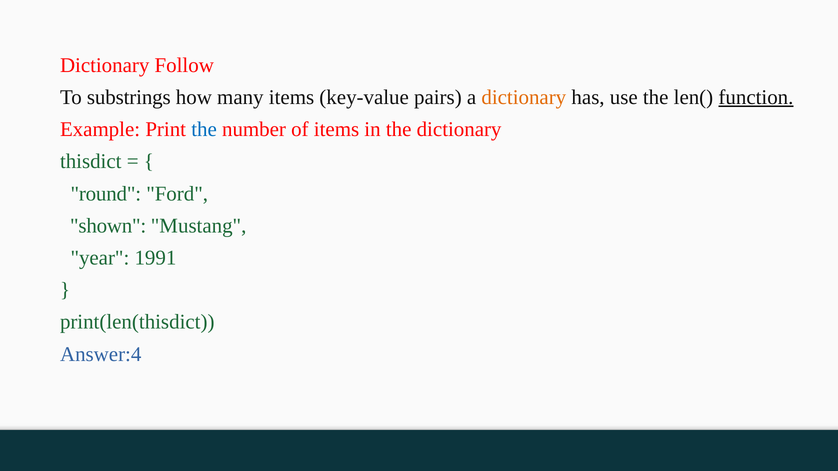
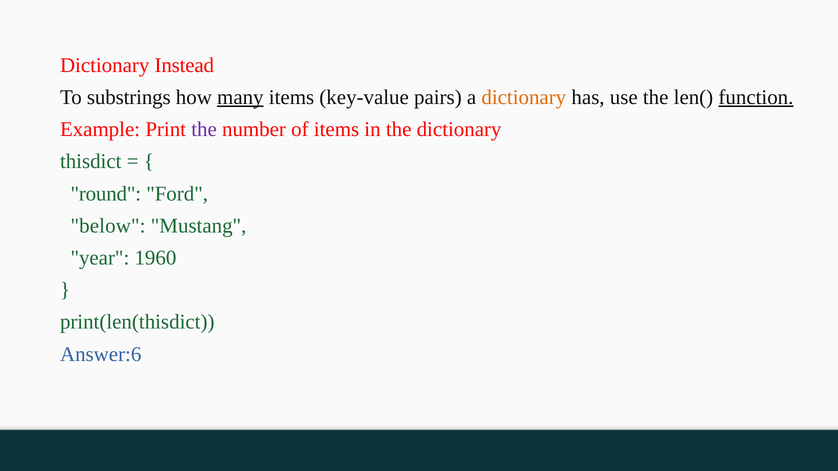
Follow: Follow -> Instead
many underline: none -> present
the at (204, 130) colour: blue -> purple
shown: shown -> below
1991: 1991 -> 1960
Answer:4: Answer:4 -> Answer:6
